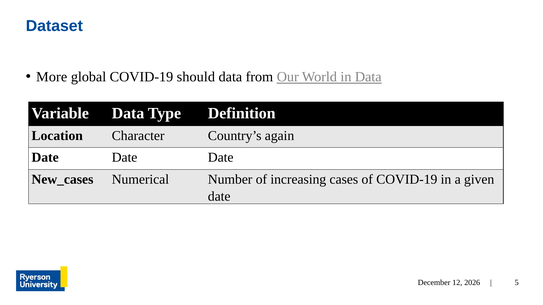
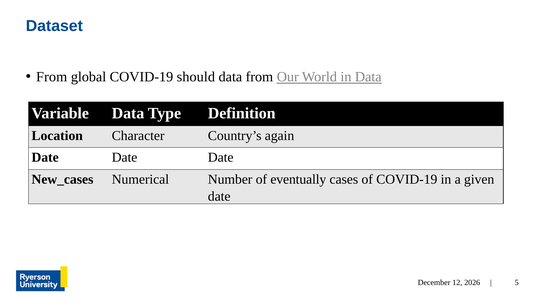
More at (52, 77): More -> From
increasing: increasing -> eventually
